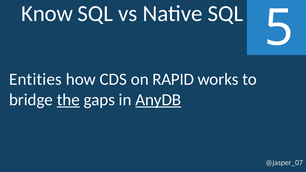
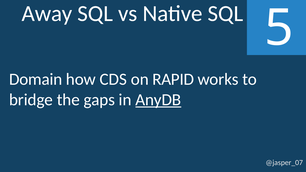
Know: Know -> Away
Entities: Entities -> Domain
the underline: present -> none
